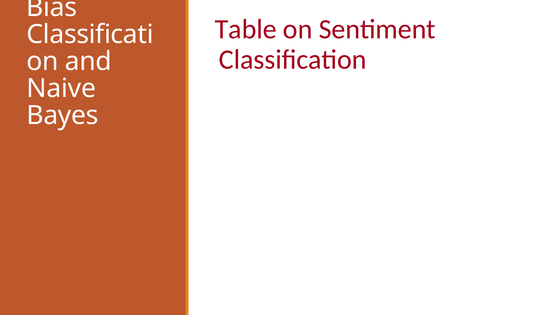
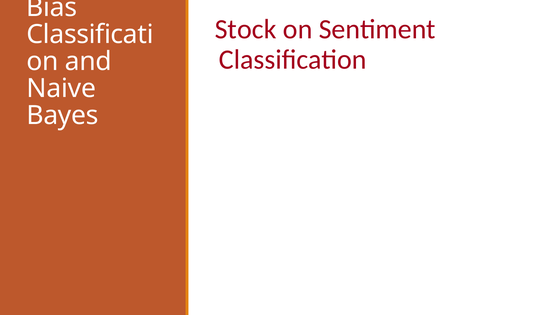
Table: Table -> Stock
